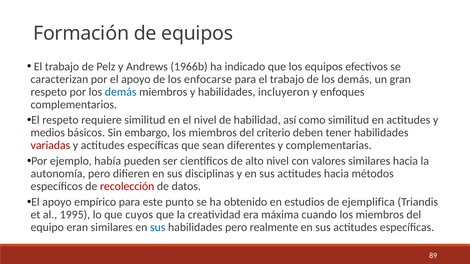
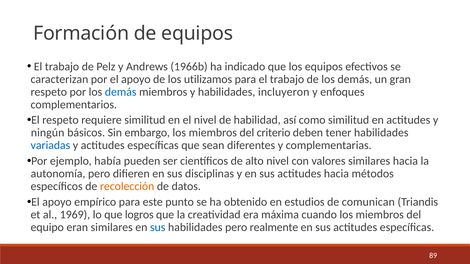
enfocarse: enfocarse -> utilizamos
medios: medios -> ningún
variadas colour: red -> blue
recolección colour: red -> orange
ejemplifica: ejemplifica -> comunican
1995: 1995 -> 1969
cuyos: cuyos -> logros
